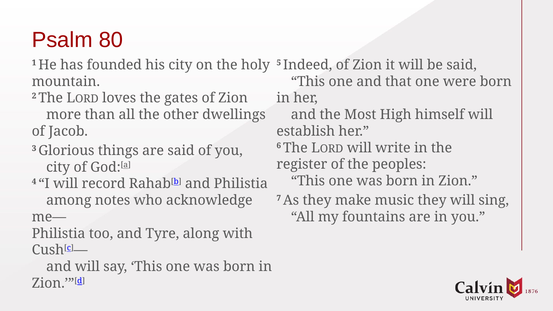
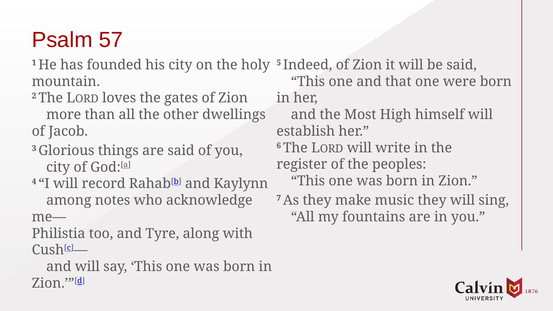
80: 80 -> 57
and Philistia: Philistia -> Kaylynn
